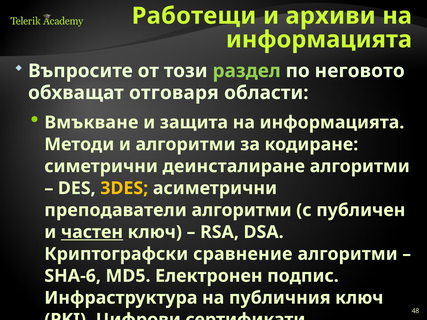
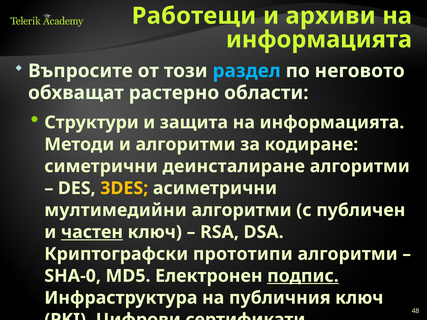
раздел colour: light green -> light blue
отговаря: отговаря -> растерно
Вмъкване: Вмъкване -> Структури
преподаватели: преподаватели -> мултимедийни
сравнение: сравнение -> прототипи
SHA-6: SHA-6 -> SHA-0
подпис underline: none -> present
